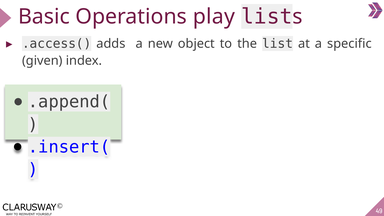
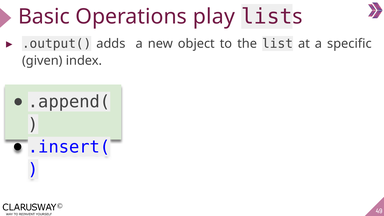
.access(: .access( -> .output(
